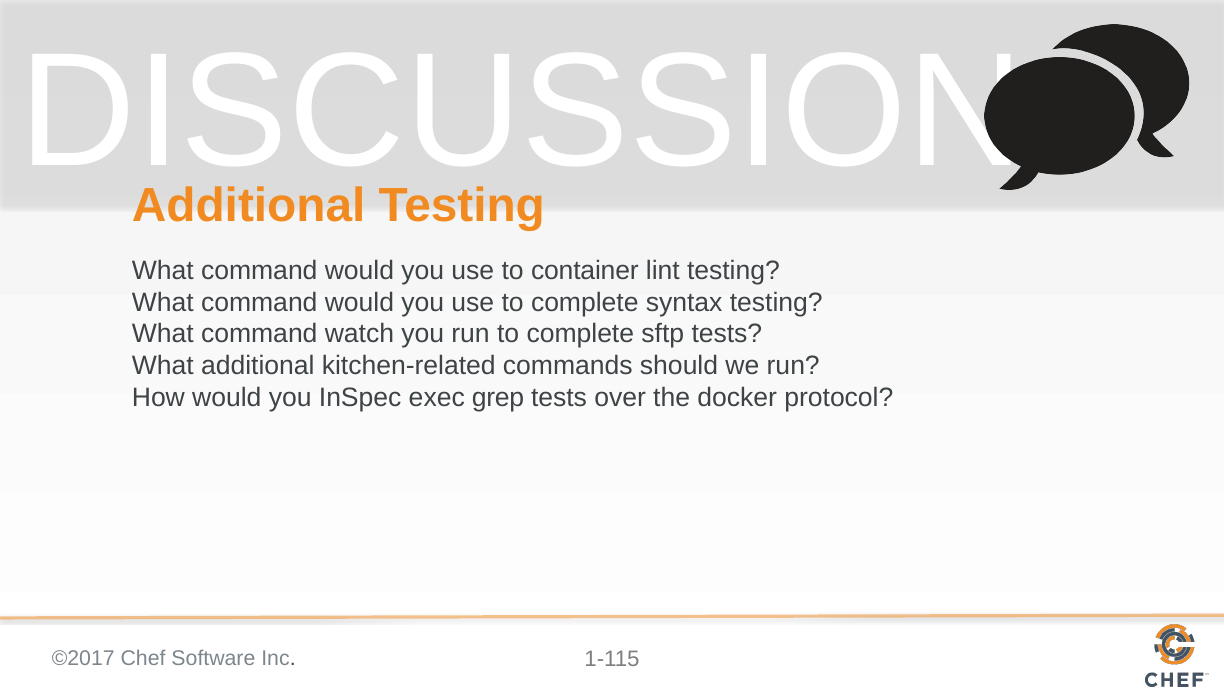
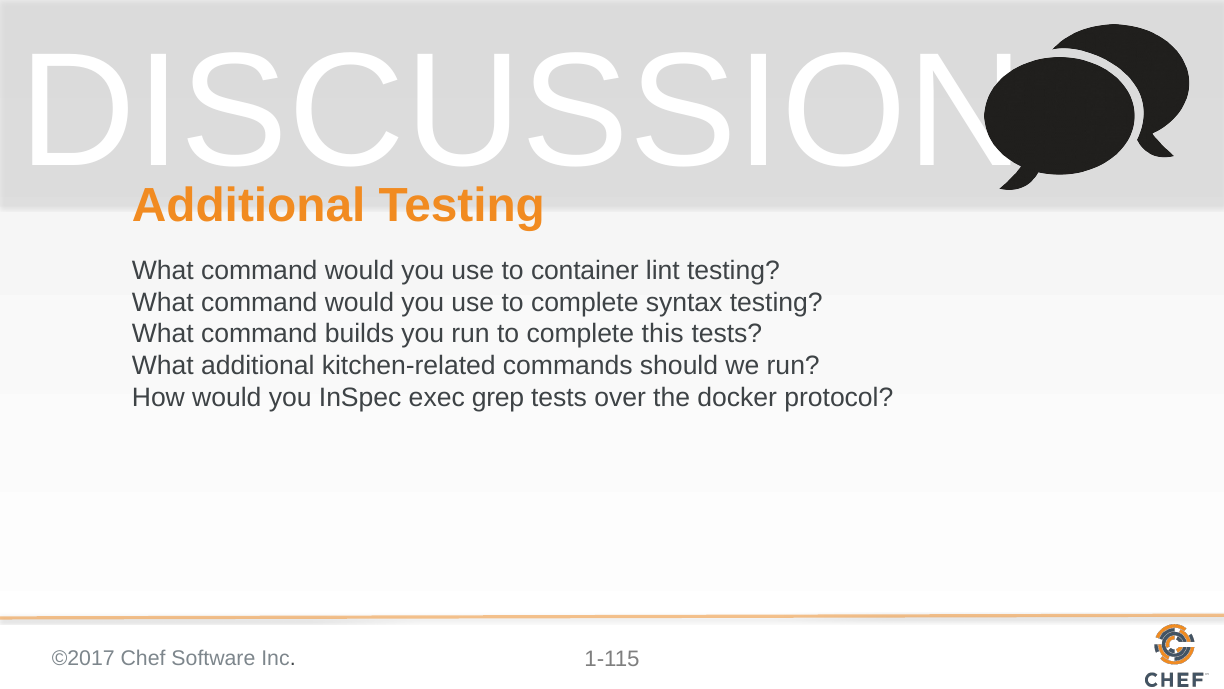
watch: watch -> builds
sftp: sftp -> this
